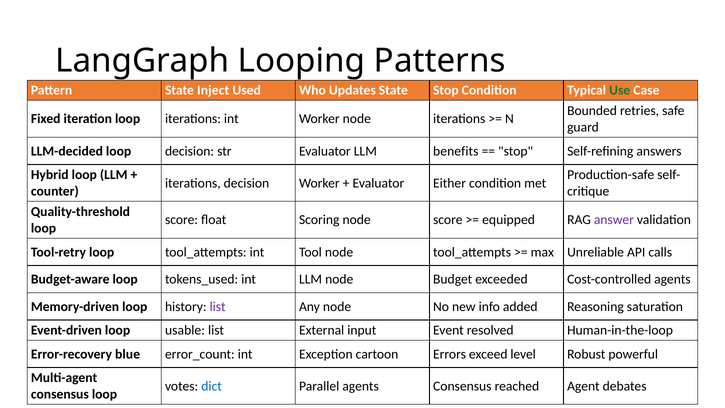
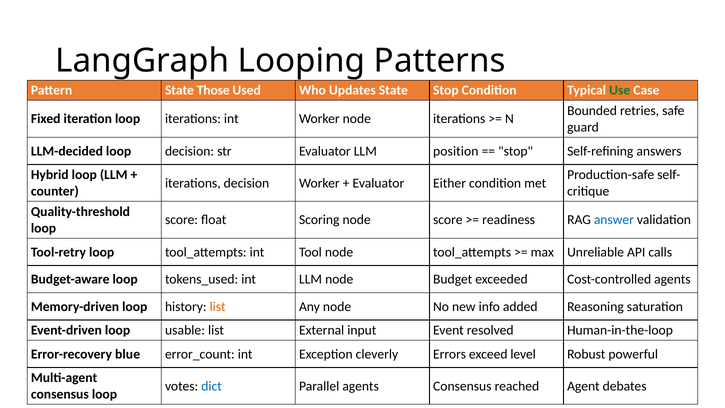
Inject: Inject -> Those
benefits: benefits -> position
equipped: equipped -> readiness
answer colour: purple -> blue
list at (218, 306) colour: purple -> orange
cartoon: cartoon -> cleverly
